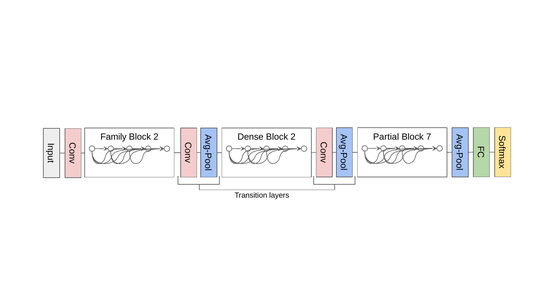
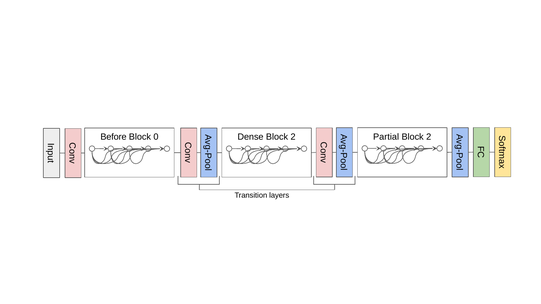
Family: Family -> Before
2 at (156, 137): 2 -> 0
7 at (429, 137): 7 -> 2
